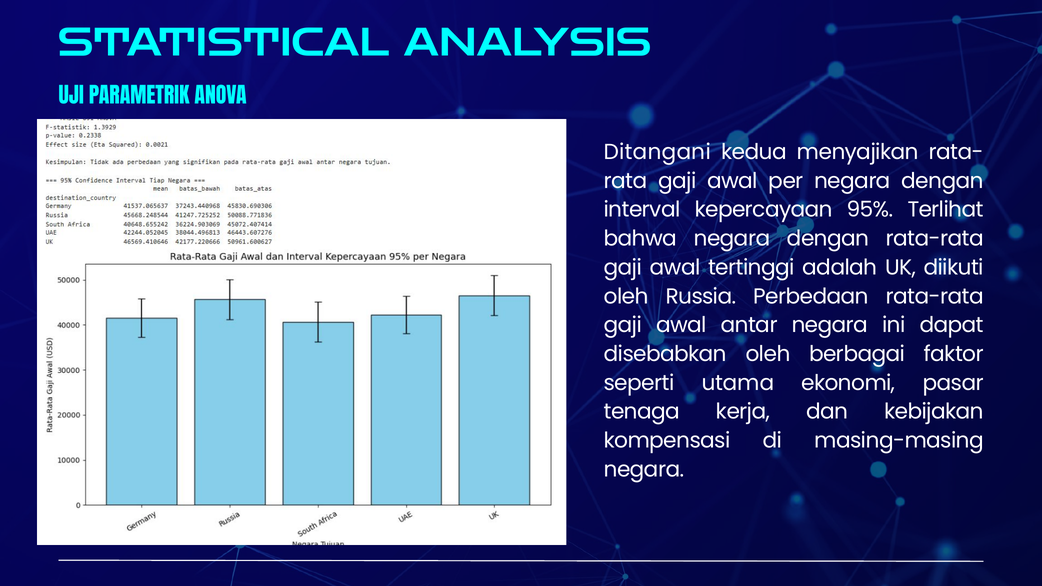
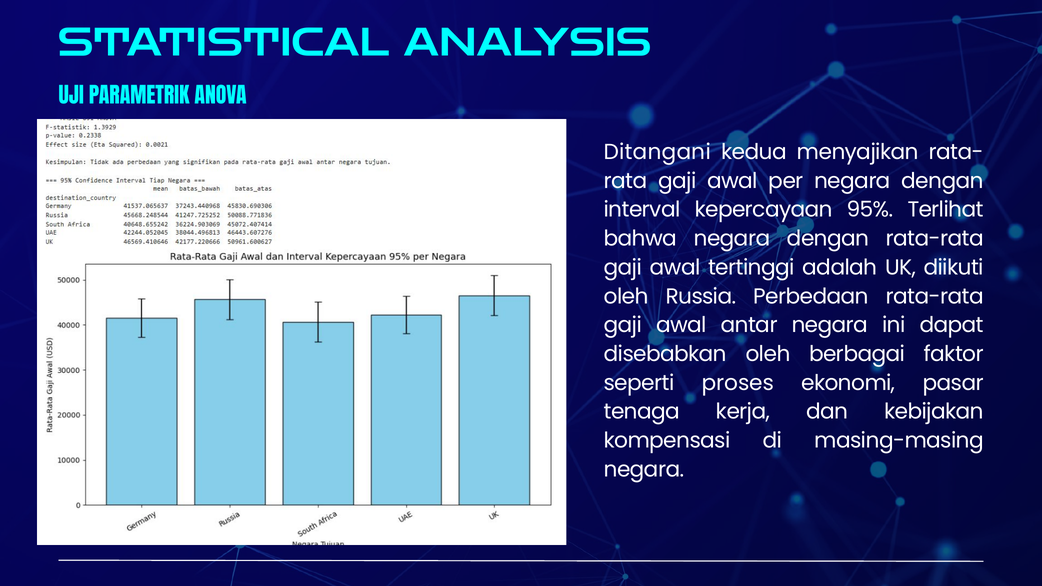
utama: utama -> proses
